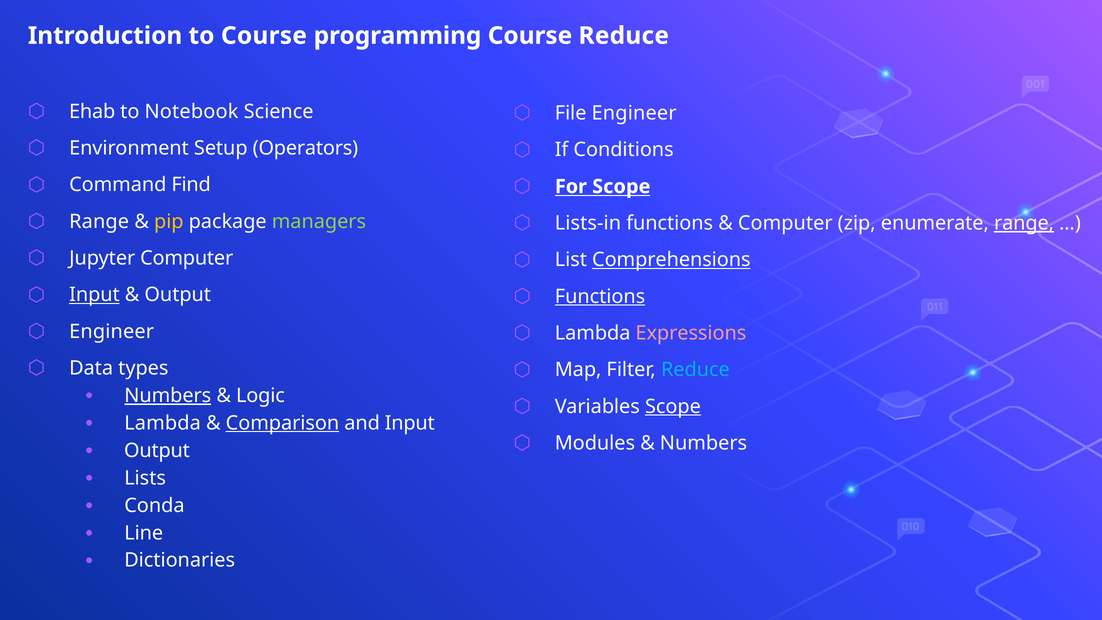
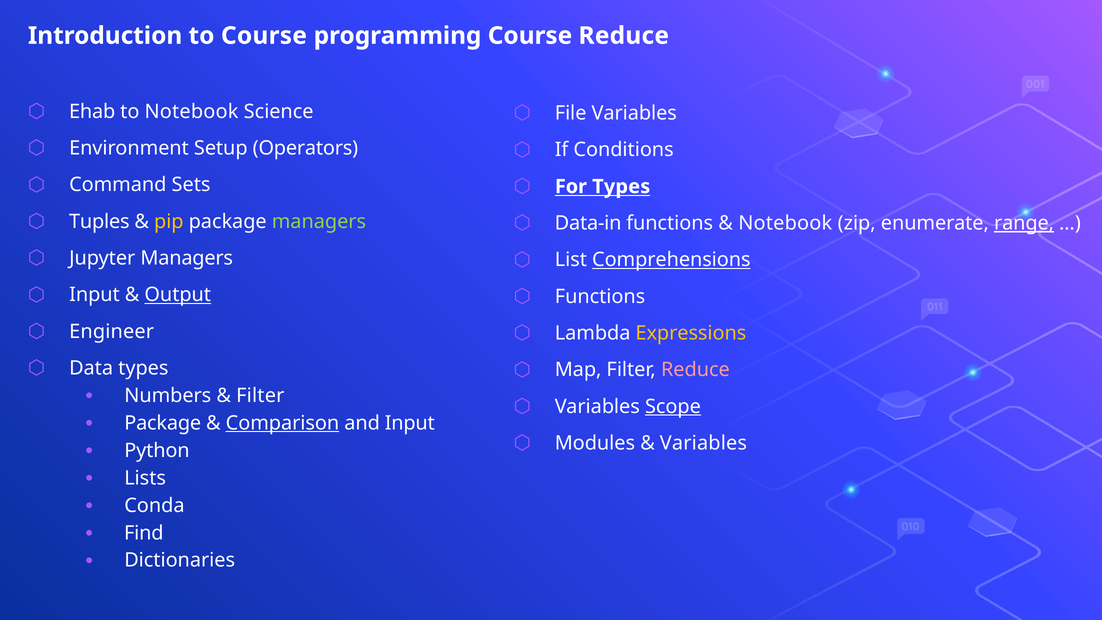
File Engineer: Engineer -> Variables
Find: Find -> Sets
For Scope: Scope -> Types
Range at (99, 221): Range -> Tuples
Lists-in: Lists-in -> Data-in
Computer at (785, 223): Computer -> Notebook
Jupyter Computer: Computer -> Managers
Input at (94, 295) underline: present -> none
Output at (178, 295) underline: none -> present
Functions at (600, 297) underline: present -> none
Expressions colour: pink -> yellow
Reduce at (695, 370) colour: light blue -> pink
Numbers at (168, 396) underline: present -> none
Logic at (260, 396): Logic -> Filter
Lambda at (163, 423): Lambda -> Package
Numbers at (704, 443): Numbers -> Variables
Output at (157, 450): Output -> Python
Line: Line -> Find
